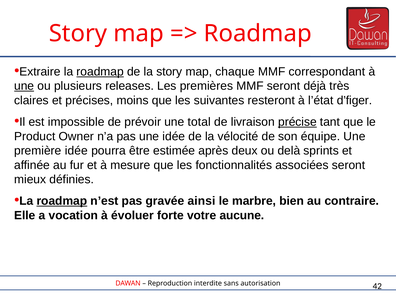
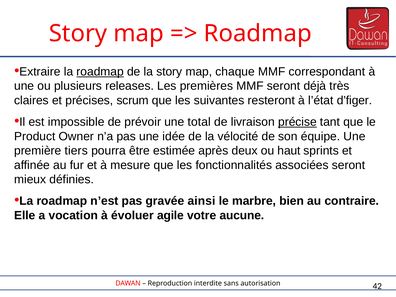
une at (24, 86) underline: present -> none
moins: moins -> scrum
première idée: idée -> tiers
delà: delà -> haut
roadmap at (62, 201) underline: present -> none
forte: forte -> agile
